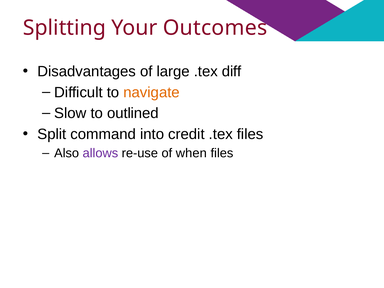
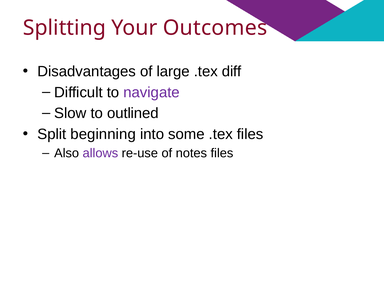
navigate colour: orange -> purple
command: command -> beginning
credit: credit -> some
when: when -> notes
